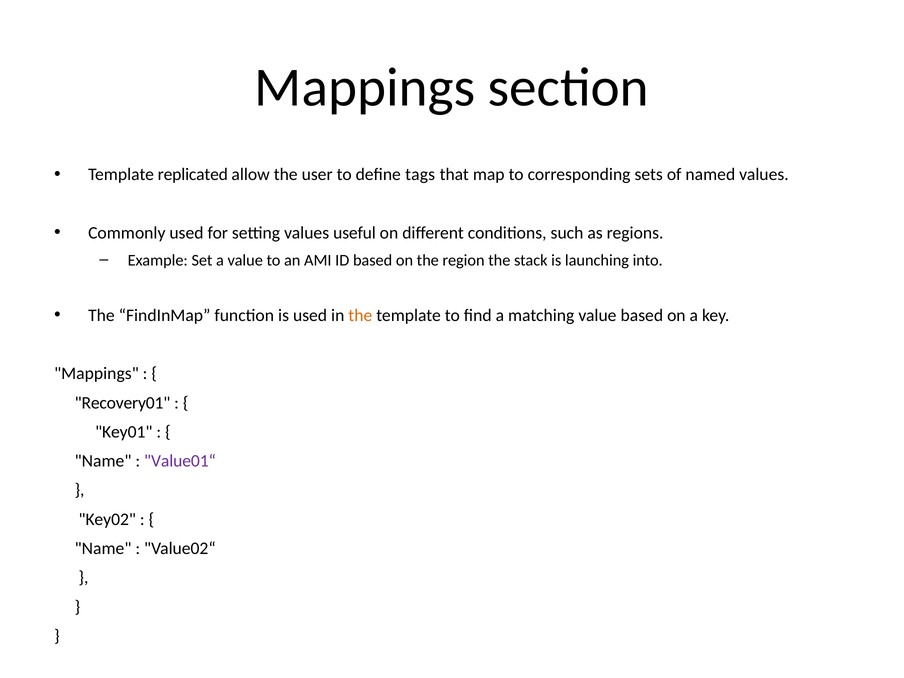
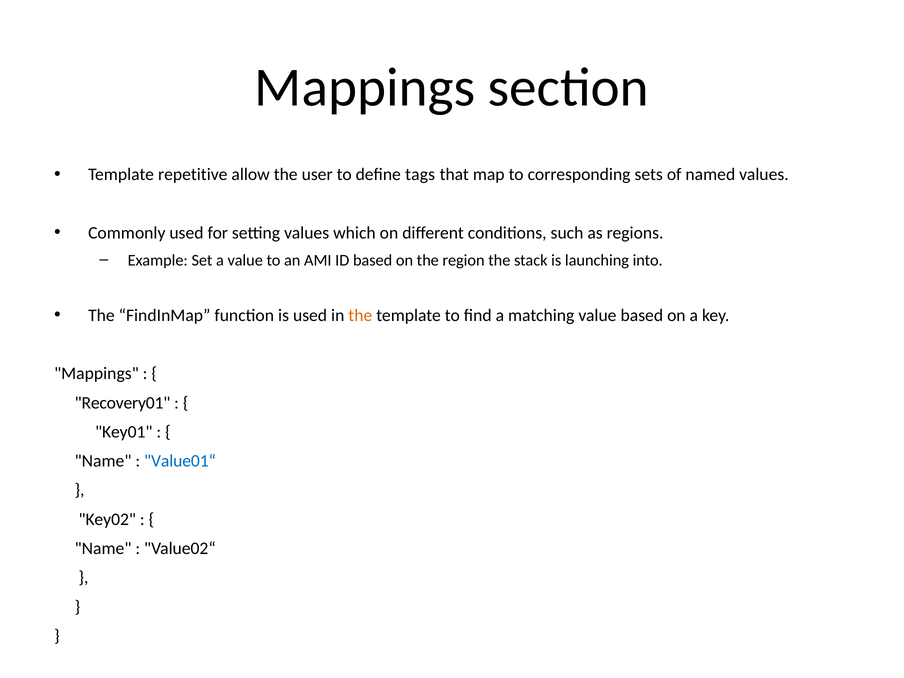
replicated: replicated -> repetitive
useful: useful -> which
Value01“ colour: purple -> blue
